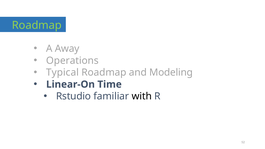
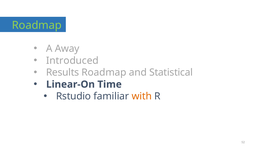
Operations: Operations -> Introduced
Typical: Typical -> Results
Modeling: Modeling -> Statistical
with colour: black -> orange
